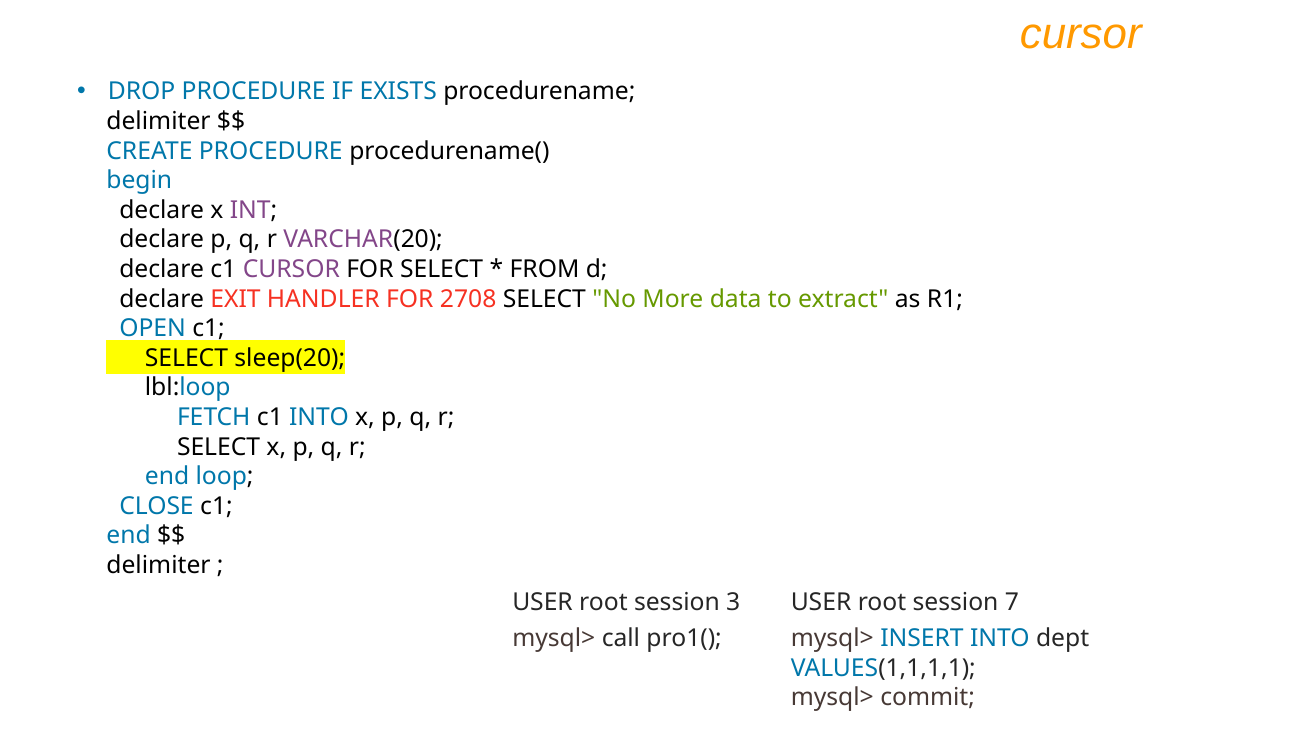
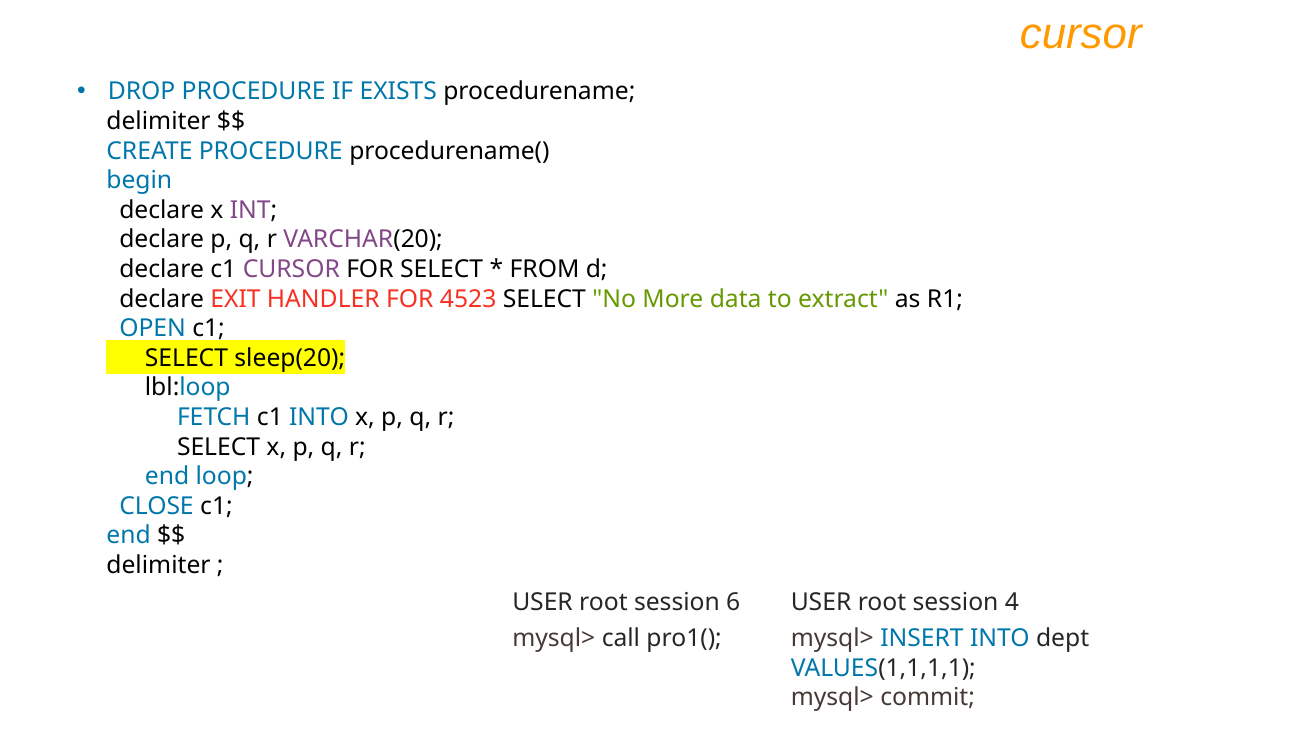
2708: 2708 -> 4523
3: 3 -> 6
7: 7 -> 4
